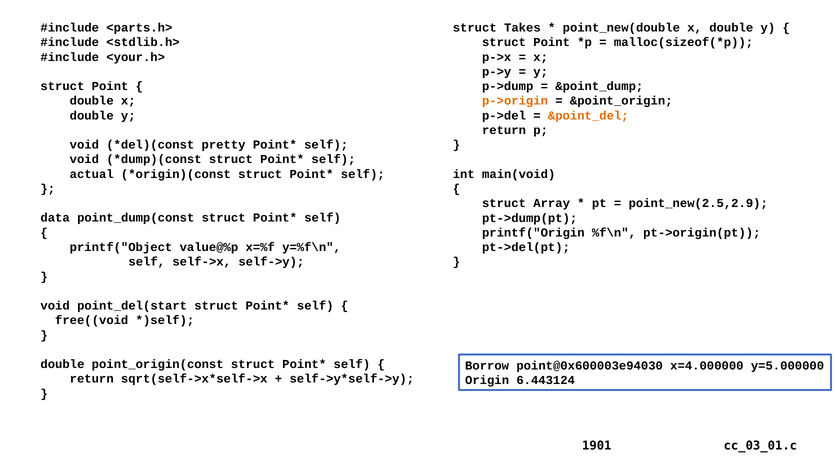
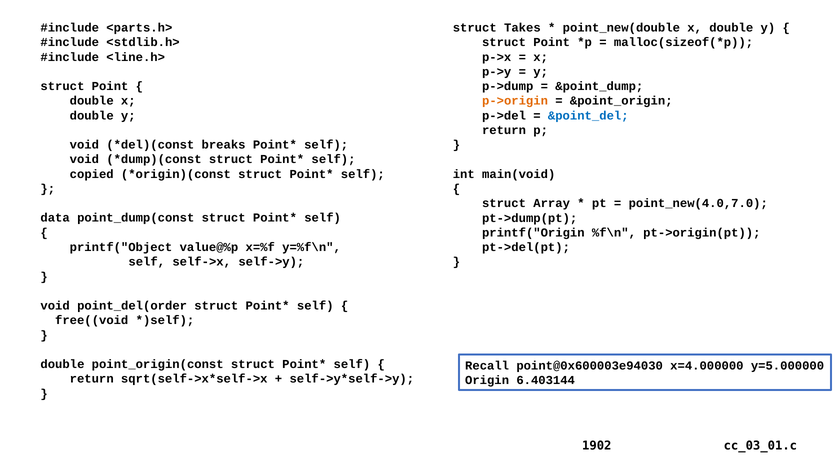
<your.h>: <your.h> -> <line.h>
&point_del colour: orange -> blue
pretty: pretty -> breaks
actual: actual -> copied
point_new(2.5,2.9: point_new(2.5,2.9 -> point_new(4.0,7.0
point_del(start: point_del(start -> point_del(order
Borrow: Borrow -> Recall
6.443124: 6.443124 -> 6.403144
1901: 1901 -> 1902
